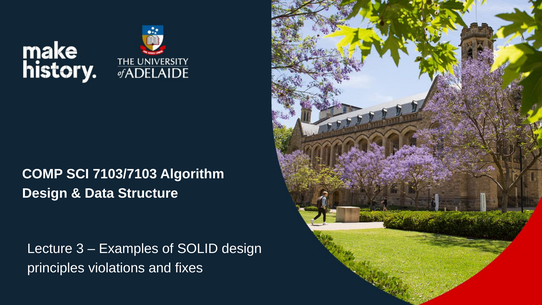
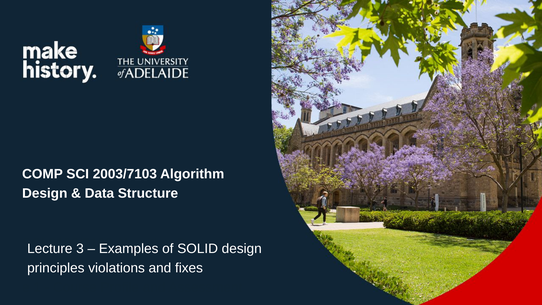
7103/7103: 7103/7103 -> 2003/7103
